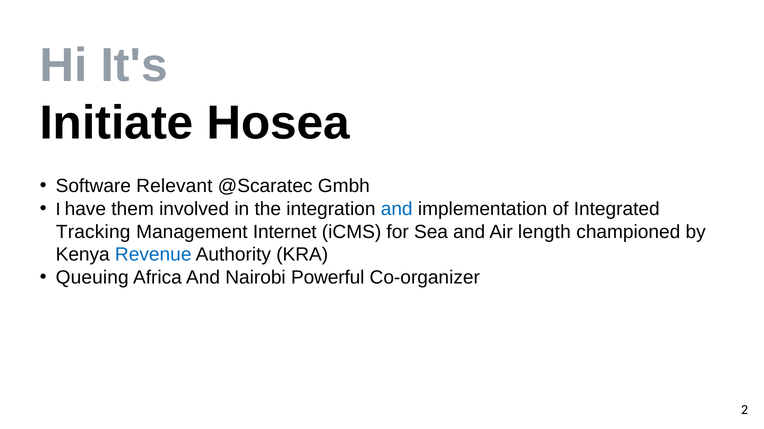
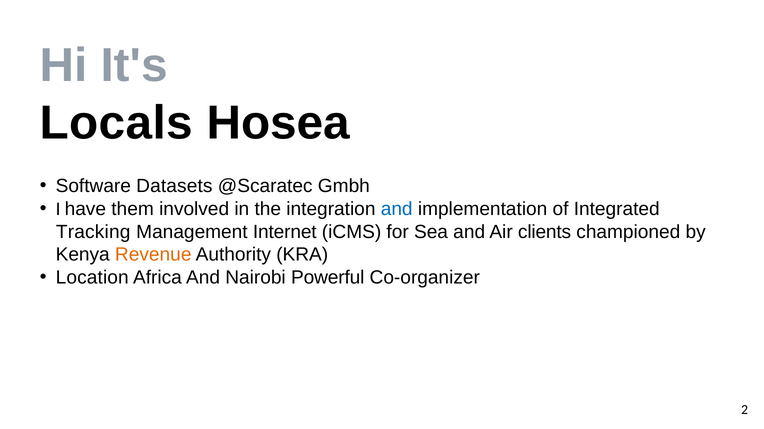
Initiate: Initiate -> Locals
Relevant: Relevant -> Datasets
length: length -> clients
Revenue colour: blue -> orange
Queuing: Queuing -> Location
